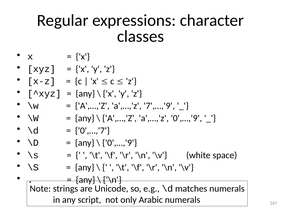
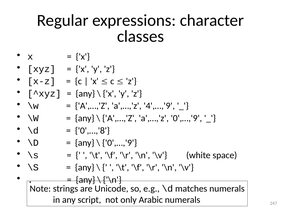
7',…,'9: 7',…,'9 -> 4',…,'9
0',…,'7: 0',…,'7 -> 0',…,'8
